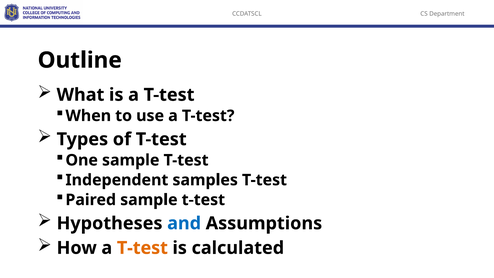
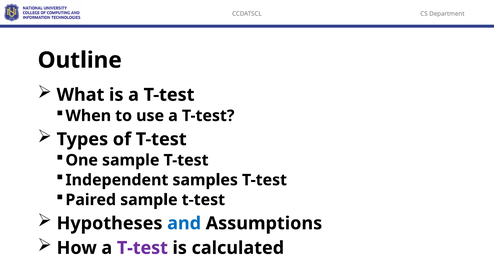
T-test at (142, 248) colour: orange -> purple
